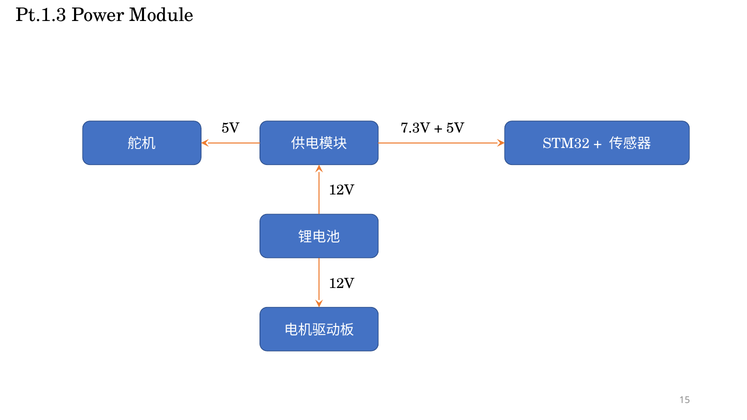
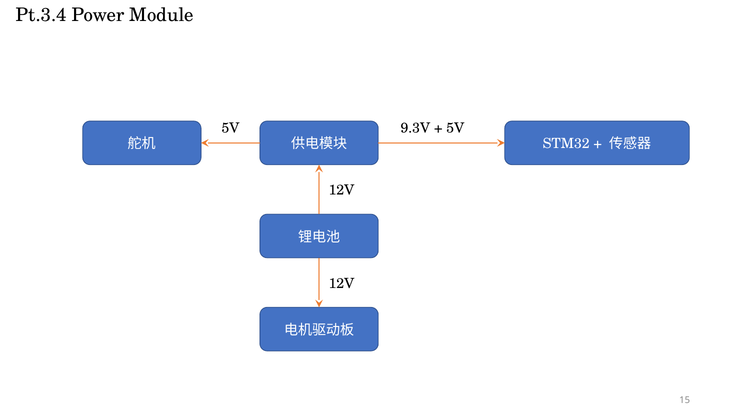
Pt.1.3: Pt.1.3 -> Pt.3.4
7.3V: 7.3V -> 9.3V
